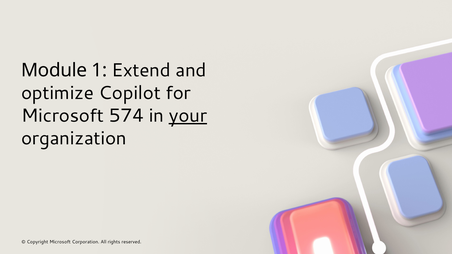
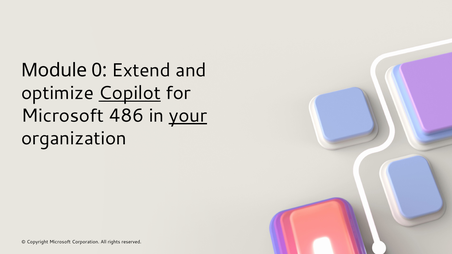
1: 1 -> 0
Copilot underline: none -> present
574: 574 -> 486
